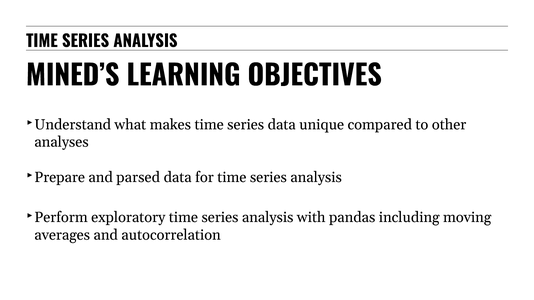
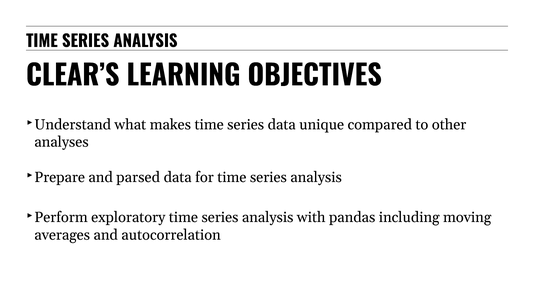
MINED’S: MINED’S -> CLEAR’S
